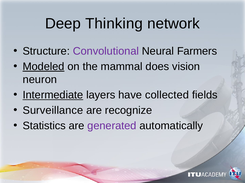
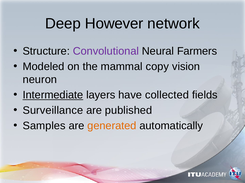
Thinking: Thinking -> However
Modeled underline: present -> none
does: does -> copy
recognize: recognize -> published
Statistics: Statistics -> Samples
generated colour: purple -> orange
